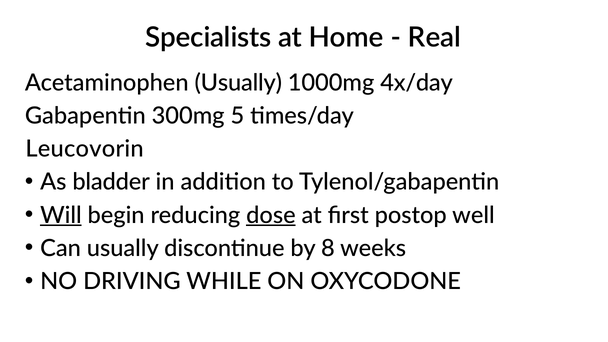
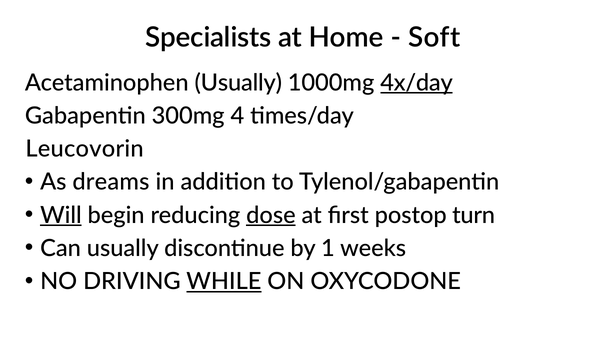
Real: Real -> Soft
4x/day underline: none -> present
5: 5 -> 4
bladder: bladder -> dreams
well: well -> turn
8: 8 -> 1
WHILE underline: none -> present
